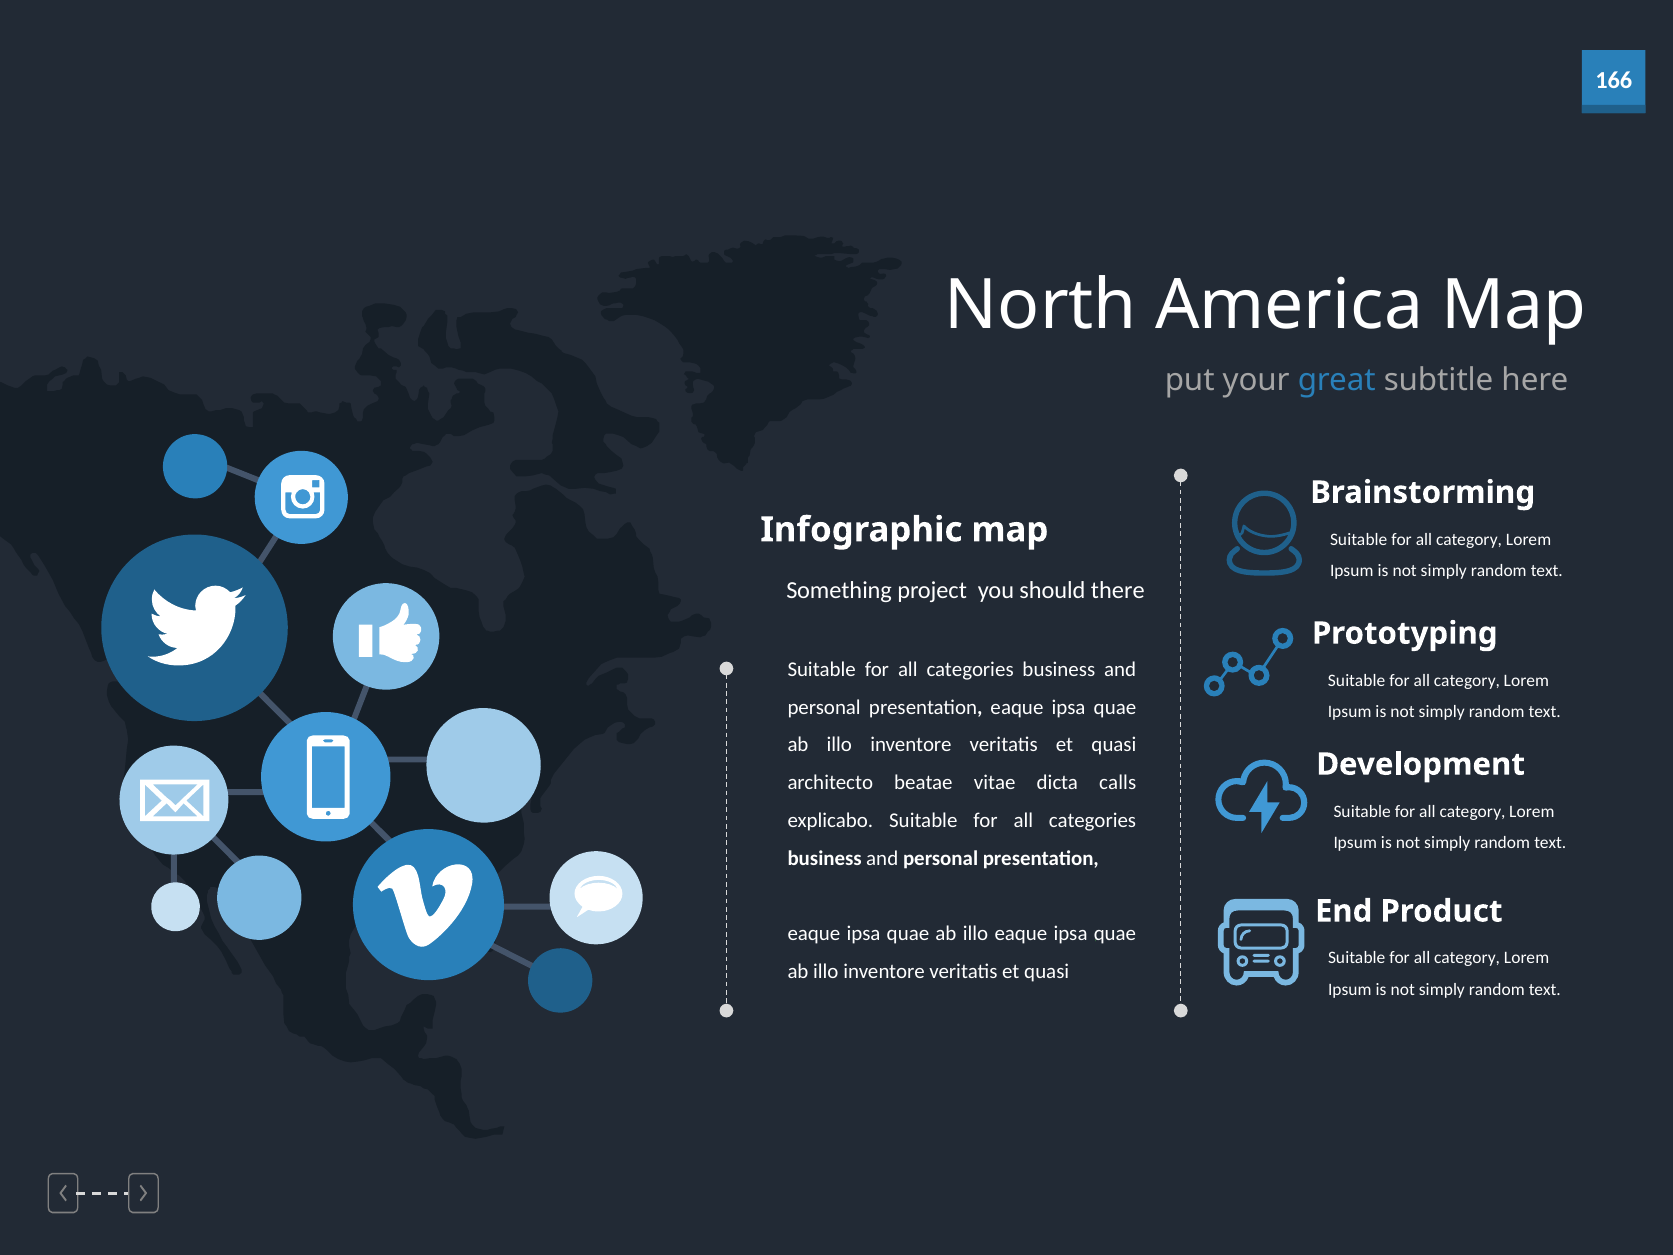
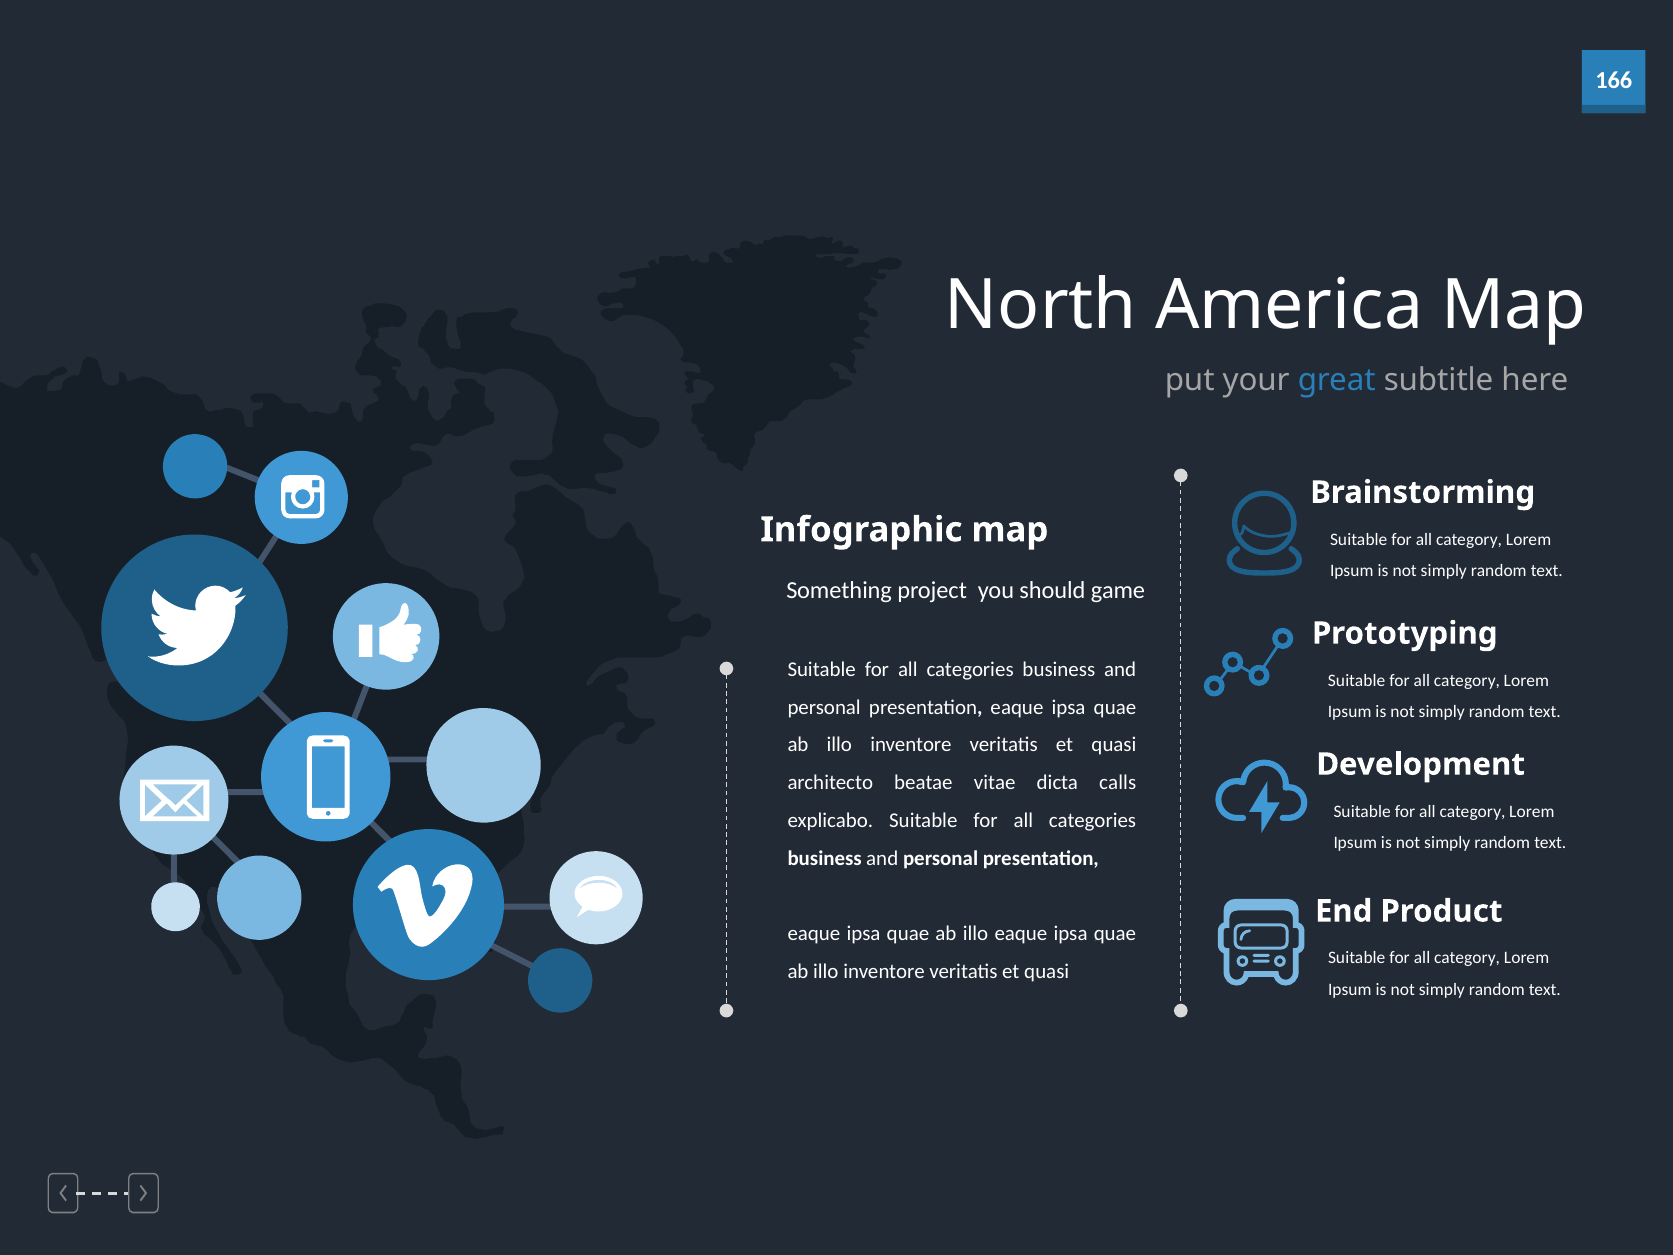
there: there -> game
